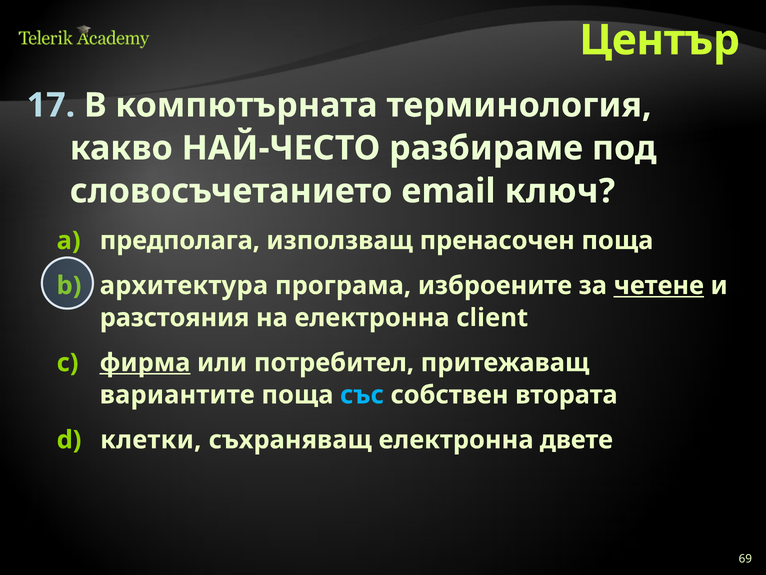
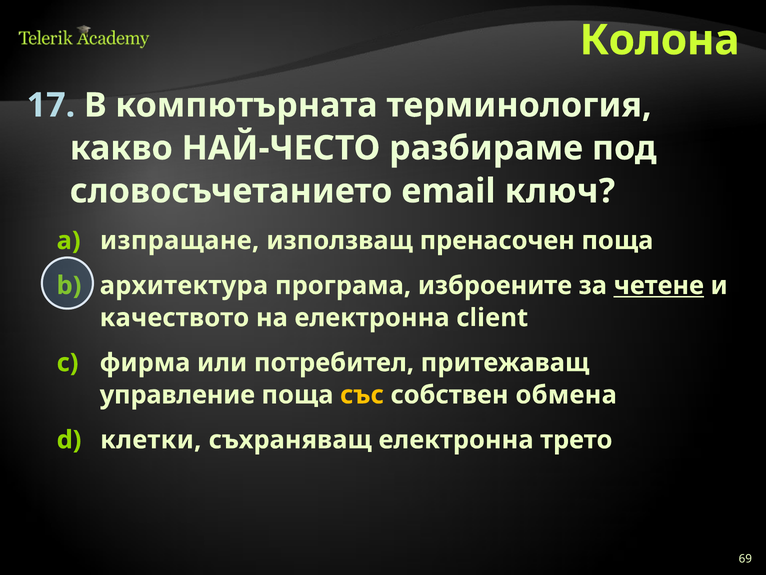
Център: Център -> Колона
предполага: предполага -> изпращане
разстояния: разстояния -> качеството
фирма underline: present -> none
вариантите: вариантите -> управление
със colour: light blue -> yellow
втората: втората -> обмена
двете: двете -> трето
